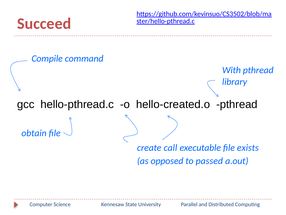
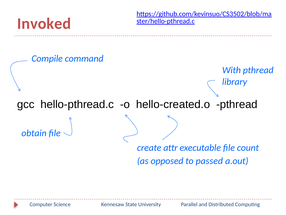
Succeed: Succeed -> Invoked
call: call -> attr
exists: exists -> count
